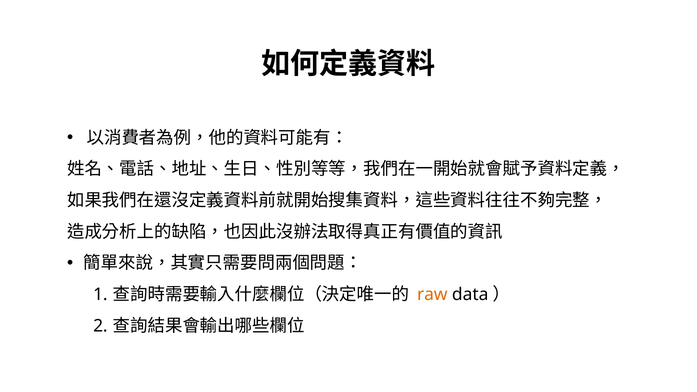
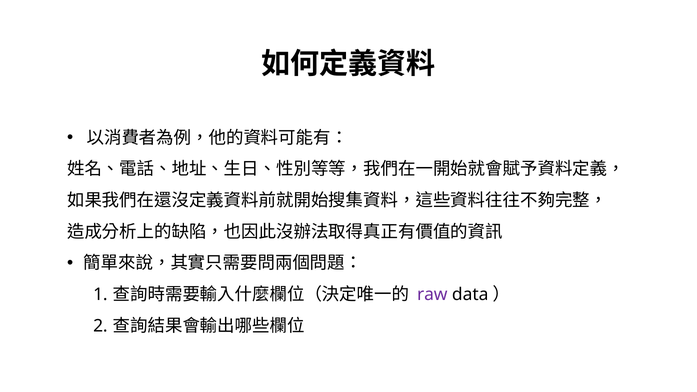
raw colour: orange -> purple
